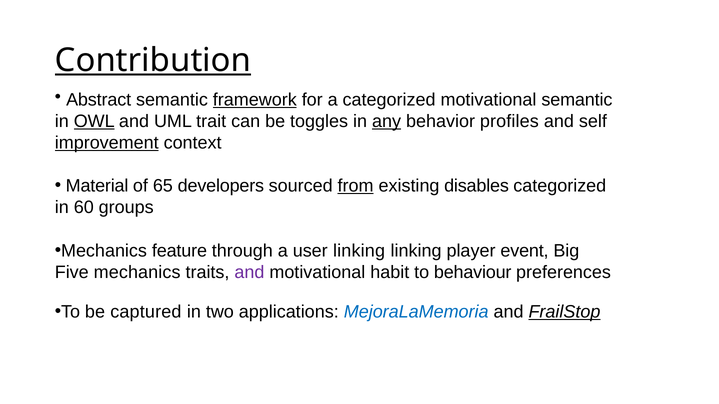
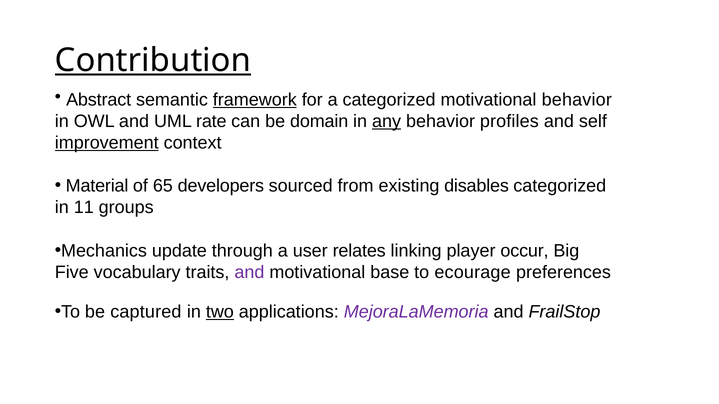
motivational semantic: semantic -> behavior
OWL underline: present -> none
trait: trait -> rate
toggles: toggles -> domain
from underline: present -> none
60: 60 -> 11
feature: feature -> update
user linking: linking -> relates
event: event -> occur
Five mechanics: mechanics -> vocabulary
habit: habit -> base
behaviour: behaviour -> ecourage
two underline: none -> present
MejoraLaMemoria colour: blue -> purple
FrailStop underline: present -> none
